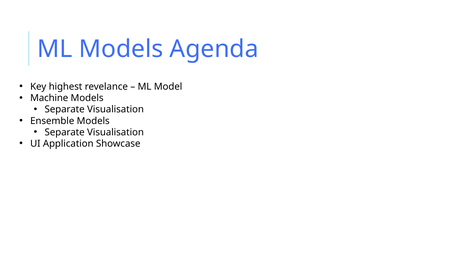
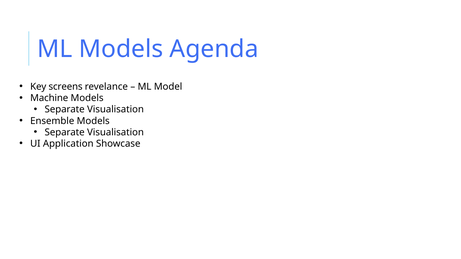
highest: highest -> screens
